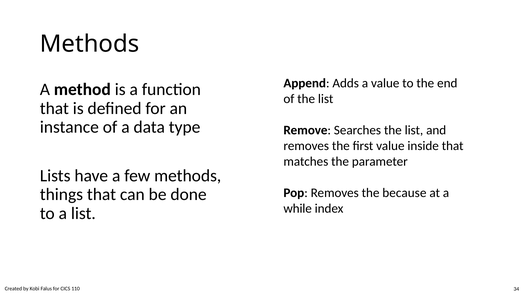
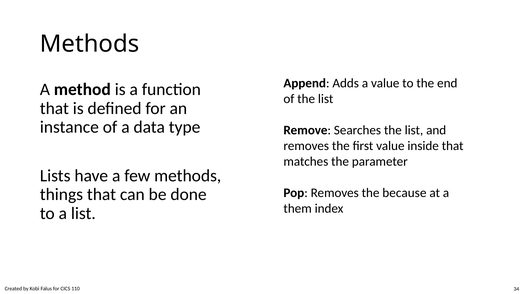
while: while -> them
